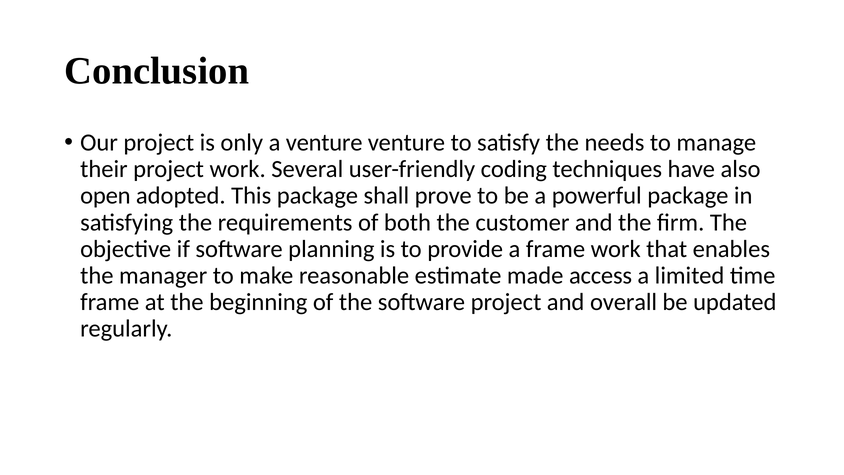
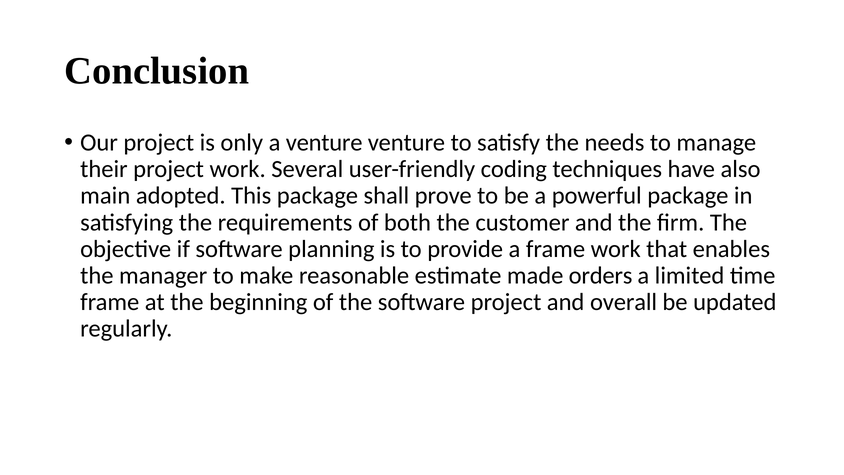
open: open -> main
access: access -> orders
